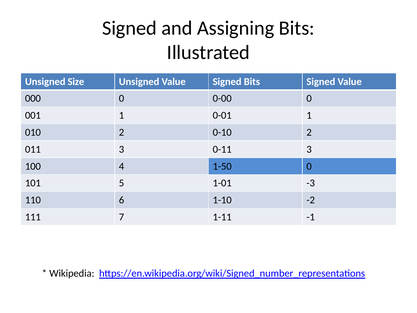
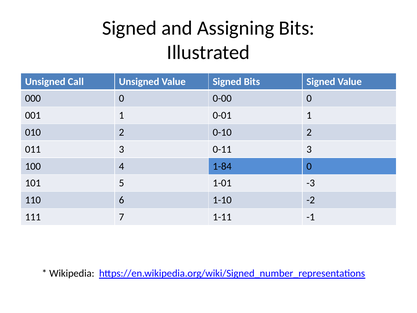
Size: Size -> Call
1-50: 1-50 -> 1-84
